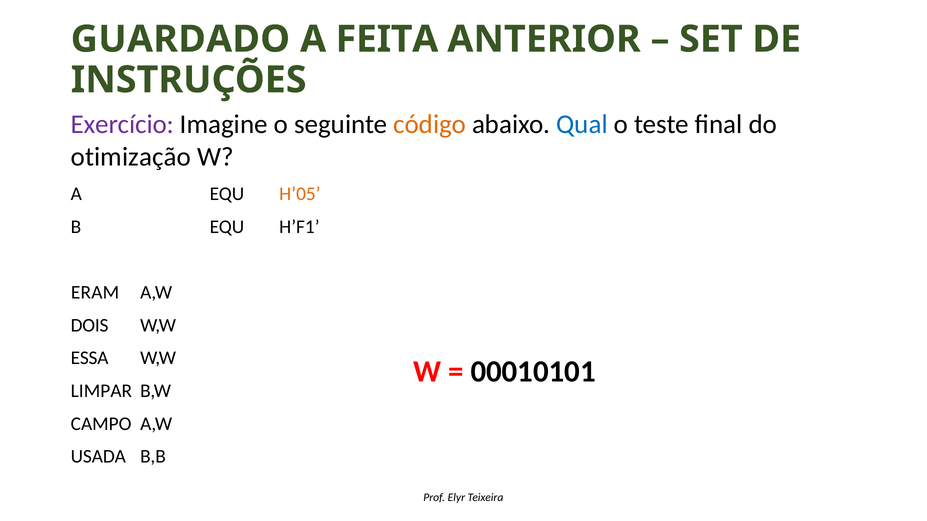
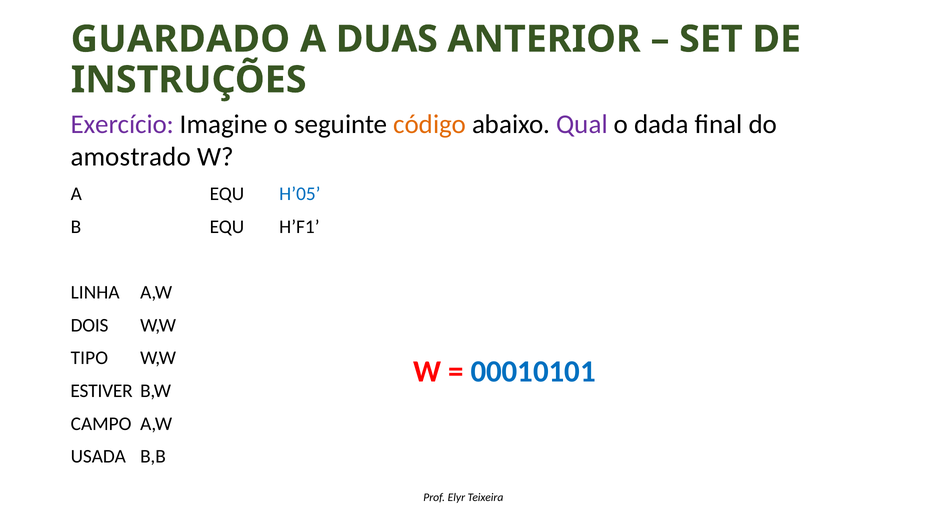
FEITA: FEITA -> DUAS
Qual colour: blue -> purple
teste: teste -> dada
otimização: otimização -> amostrado
H’05 colour: orange -> blue
ERAM: ERAM -> LINHA
ESSA: ESSA -> TIPO
00010101 colour: black -> blue
LIMPAR: LIMPAR -> ESTIVER
